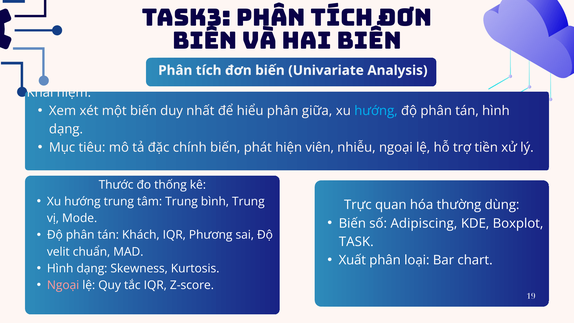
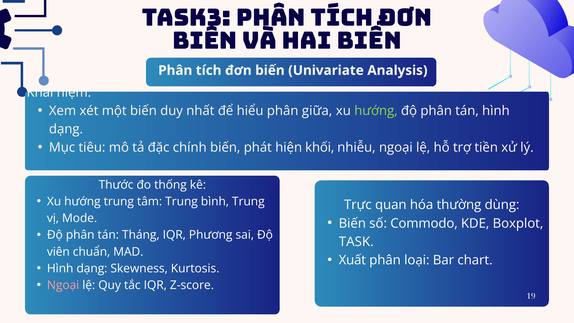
hướng at (376, 111) colour: light blue -> light green
viên: viên -> khối
Adipiscing: Adipiscing -> Commodo
Khách: Khách -> Tháng
velit: velit -> viên
